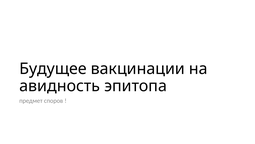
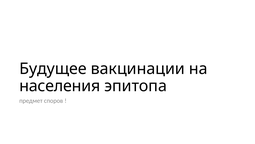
авидность: авидность -> населения
